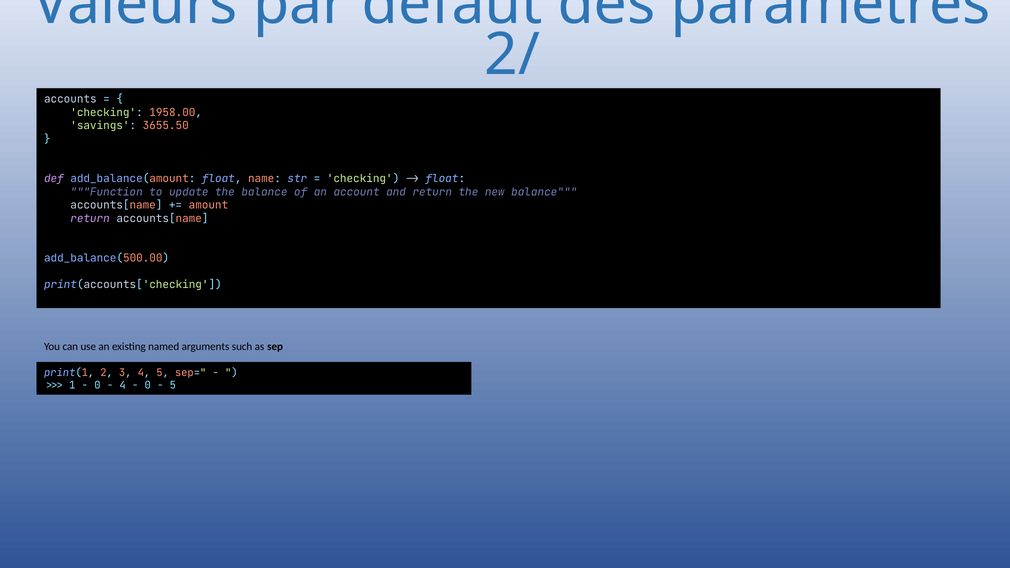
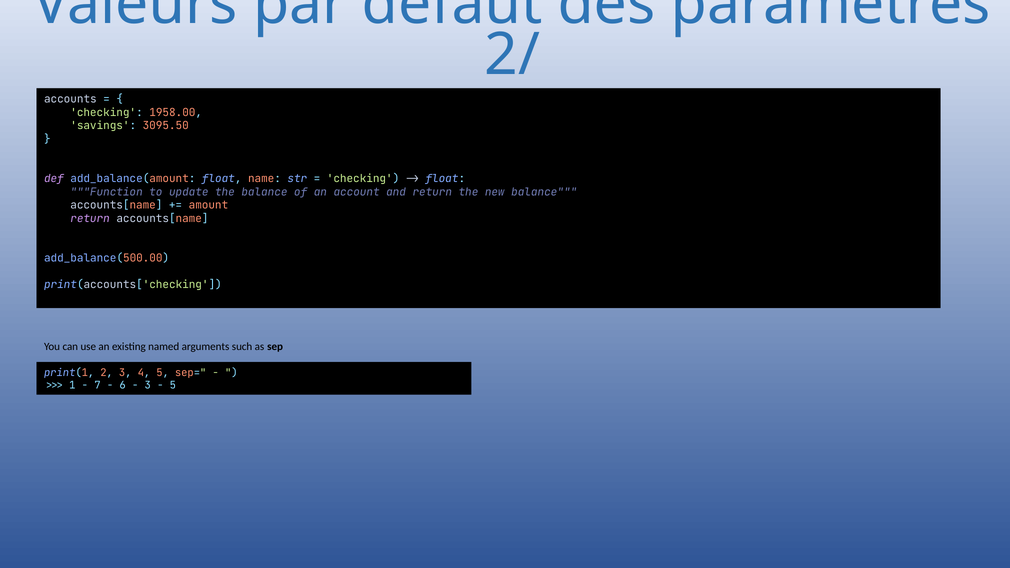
3655.50: 3655.50 -> 3095.50
0 at (97, 385): 0 -> 7
4 at (123, 385): 4 -> 6
0 at (148, 385): 0 -> 3
